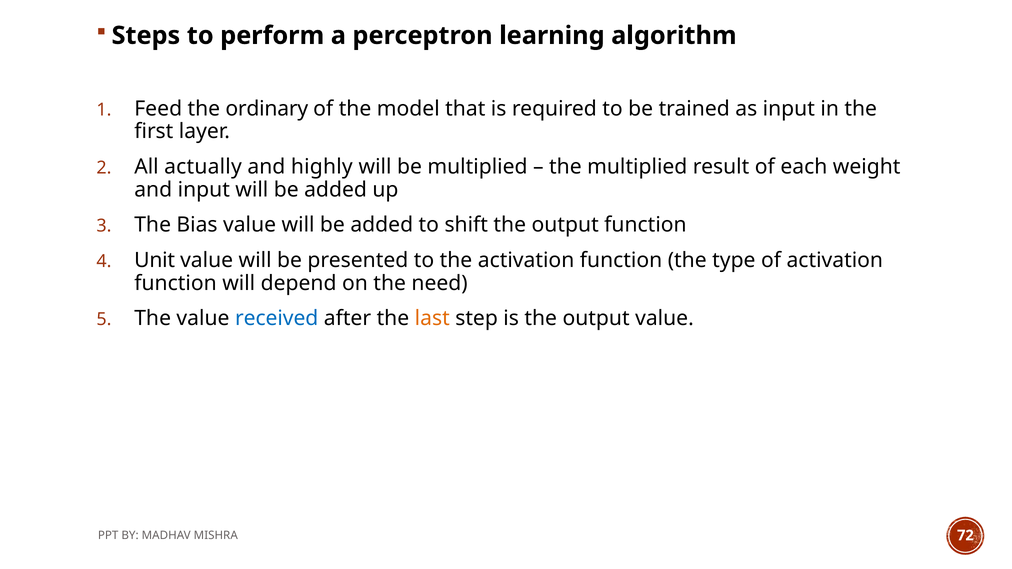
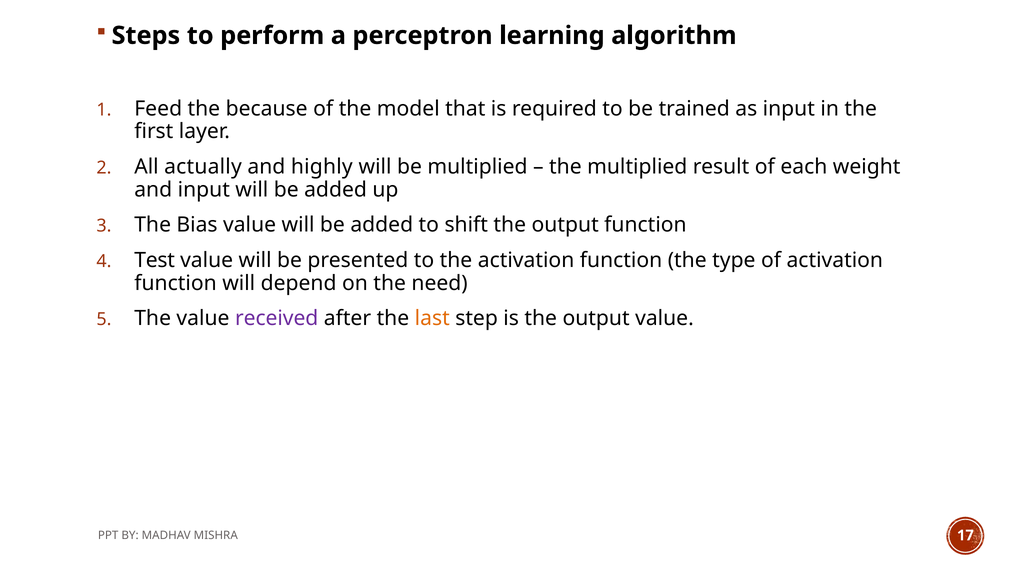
ordinary: ordinary -> because
Unit: Unit -> Test
received colour: blue -> purple
72: 72 -> 17
